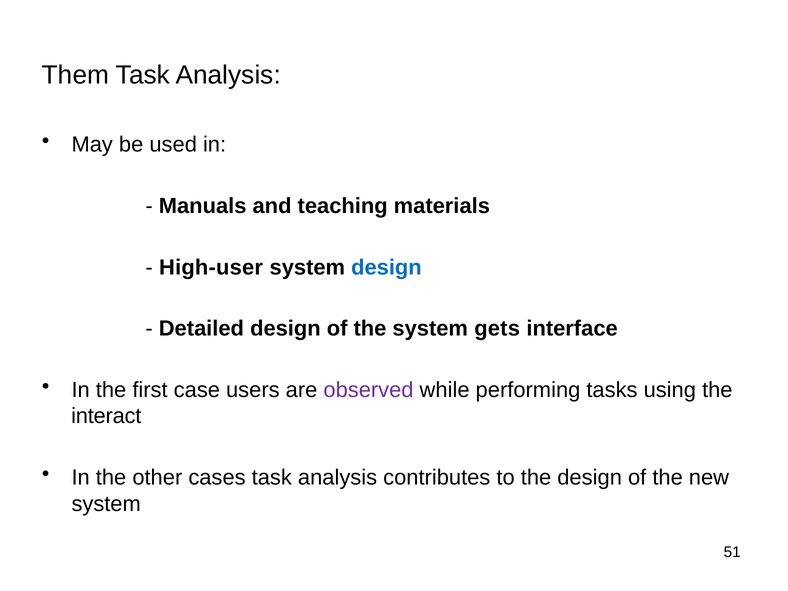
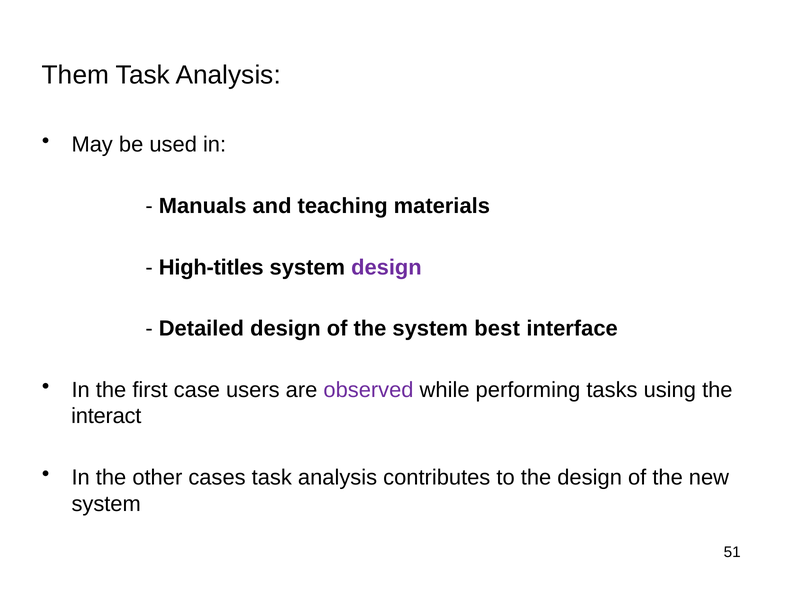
High-user: High-user -> High-titles
design at (386, 267) colour: blue -> purple
gets: gets -> best
